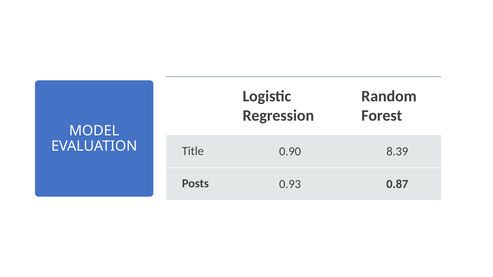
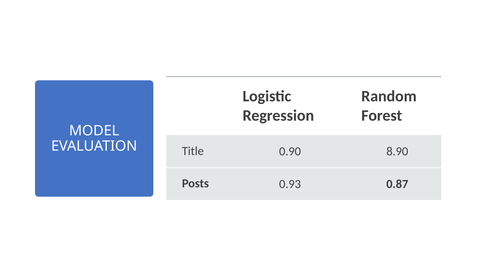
8.39: 8.39 -> 8.90
